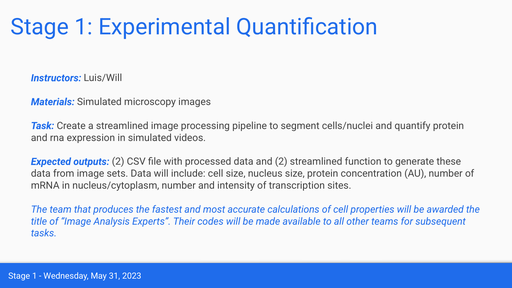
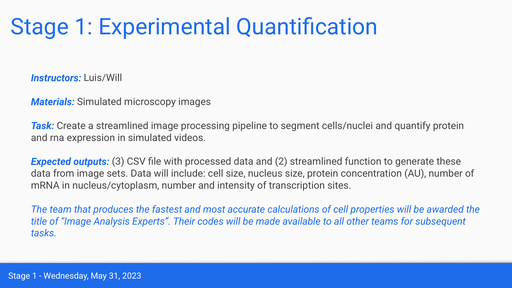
outputs 2: 2 -> 3
